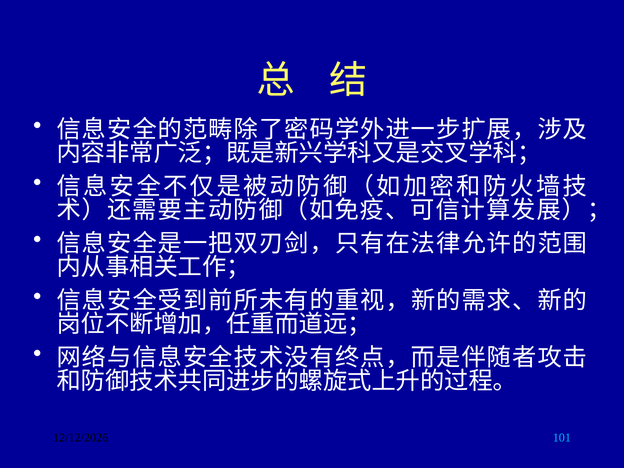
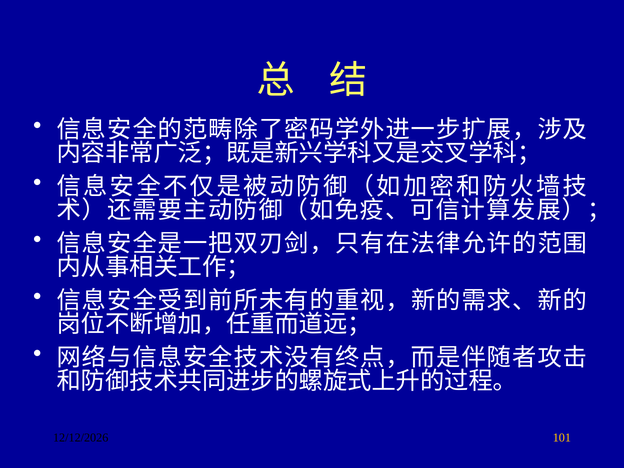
101 colour: light blue -> yellow
